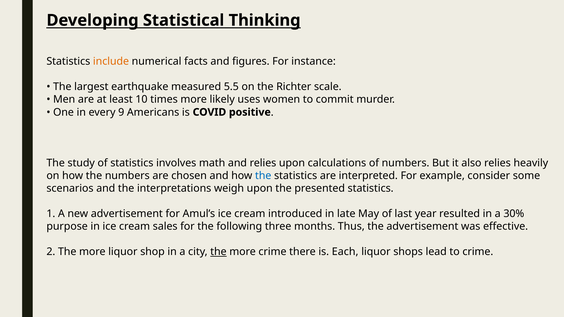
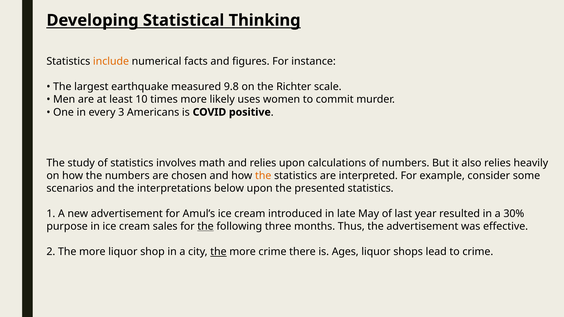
5.5: 5.5 -> 9.8
9: 9 -> 3
the at (263, 176) colour: blue -> orange
weigh: weigh -> below
the at (206, 226) underline: none -> present
Each: Each -> Ages
